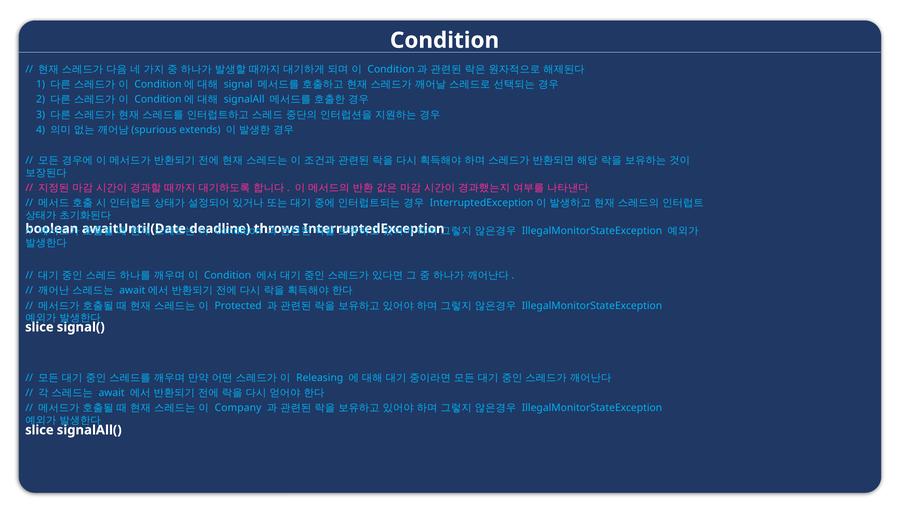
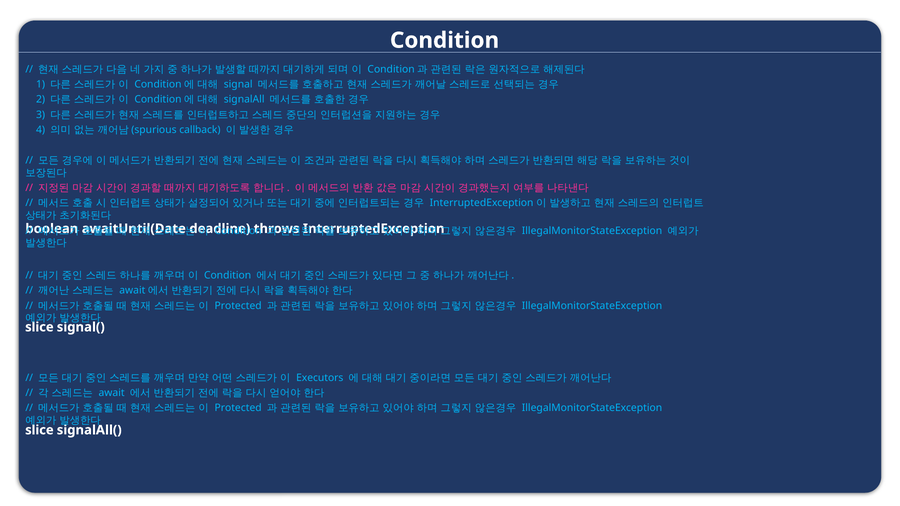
extends: extends -> callback
Releasing: Releasing -> Executors
Company at (238, 408): Company -> Protected
